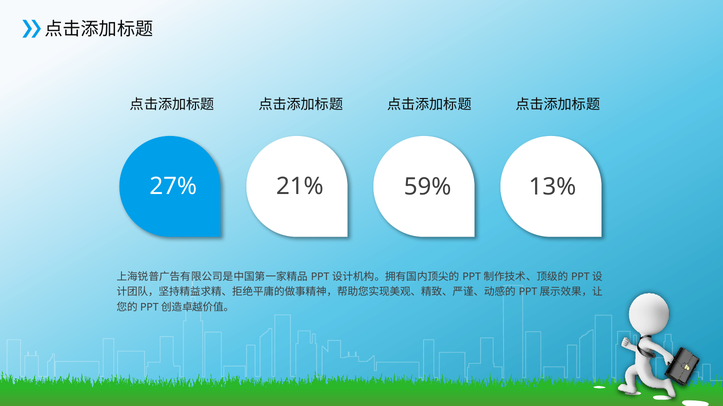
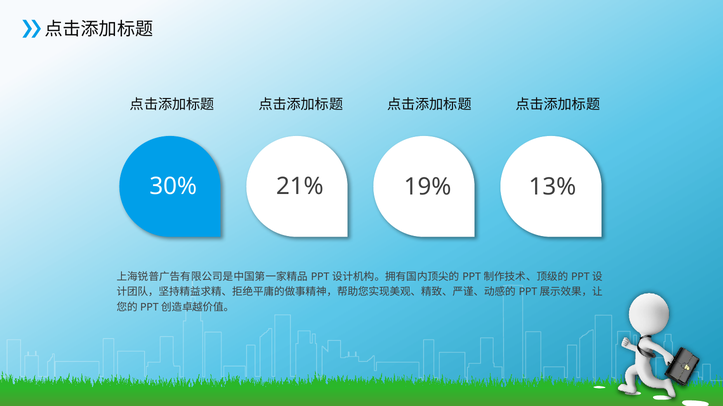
27%: 27% -> 30%
59%: 59% -> 19%
